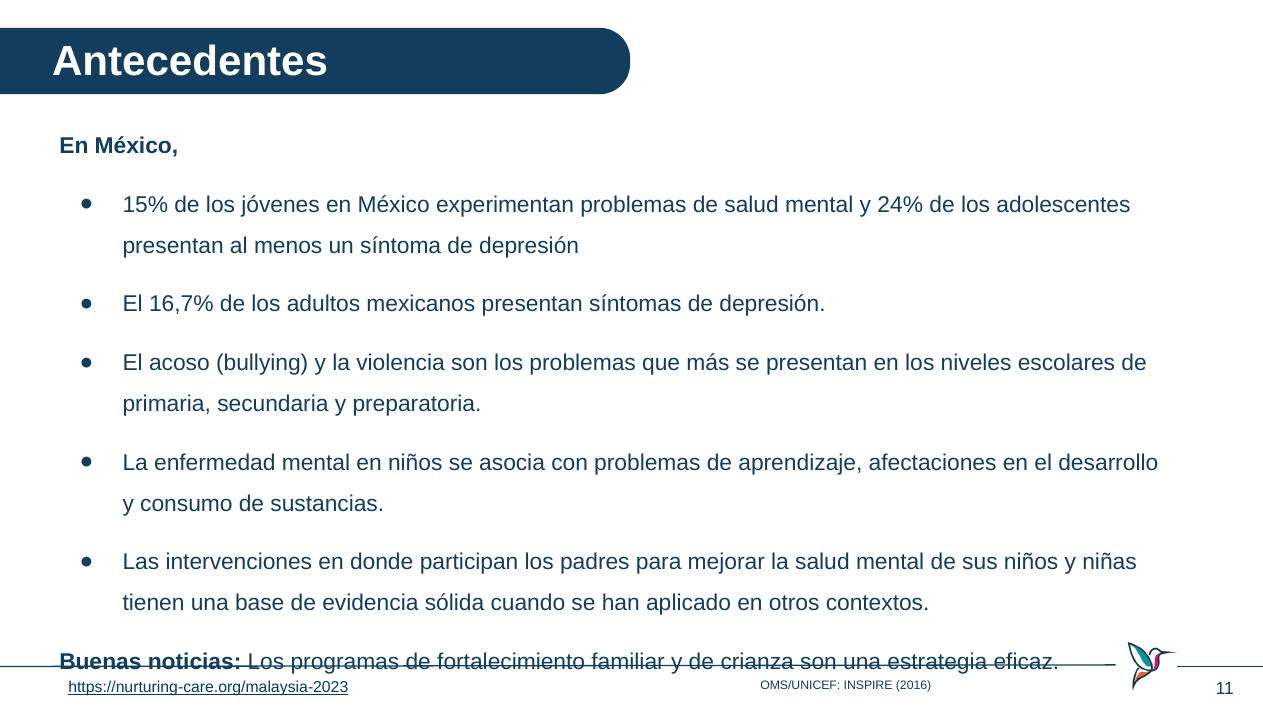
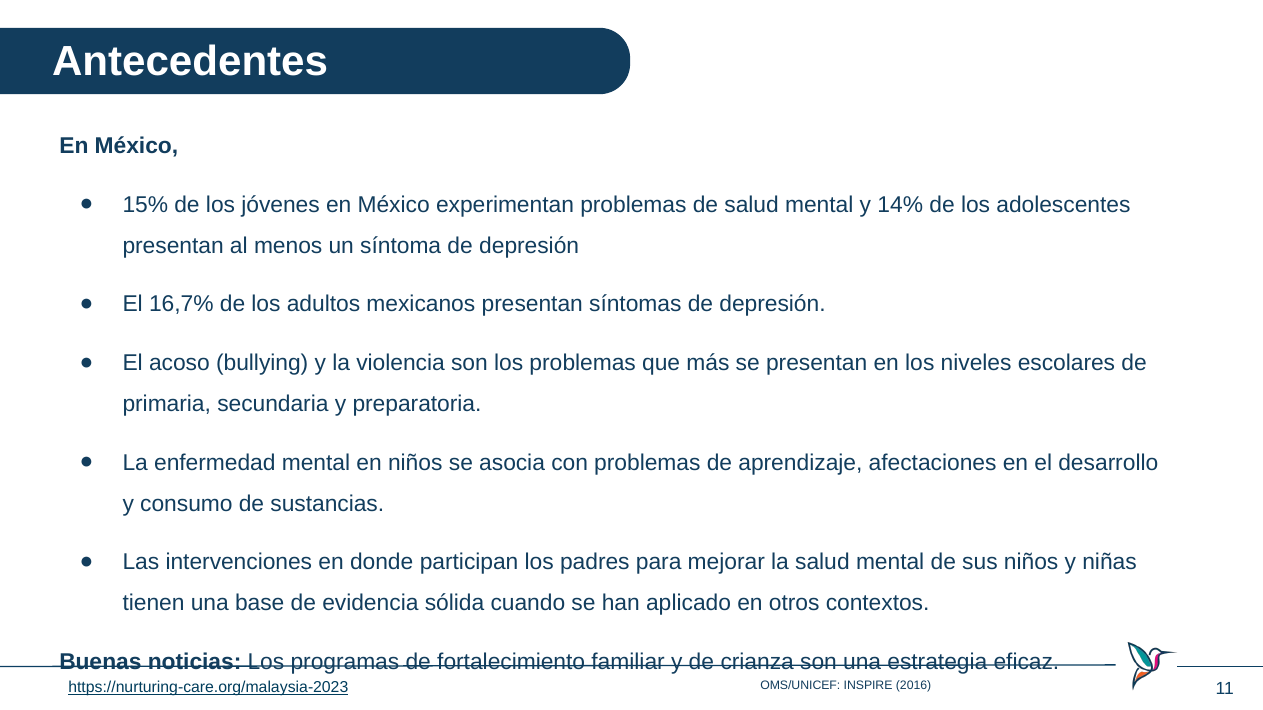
24%: 24% -> 14%
